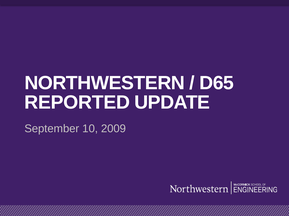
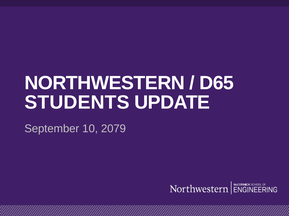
REPORTED: REPORTED -> STUDENTS
2009: 2009 -> 2079
